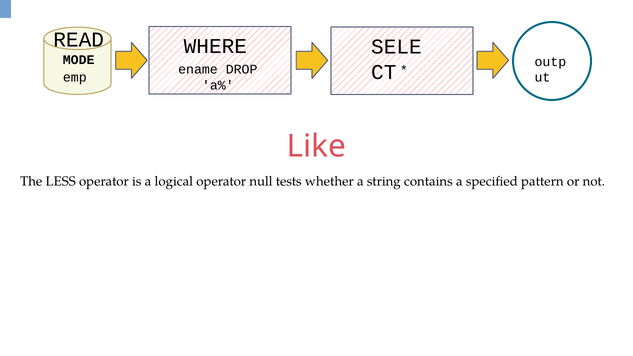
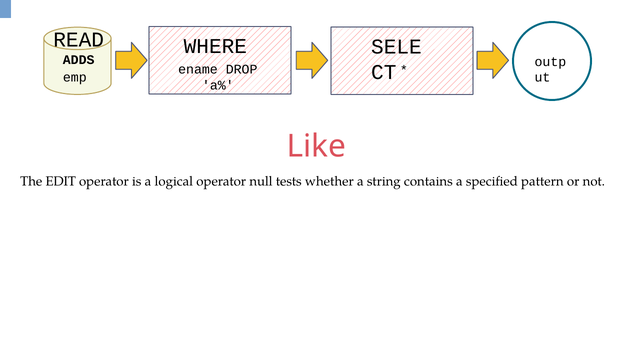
MODE: MODE -> ADDS
LESS: LESS -> EDIT
